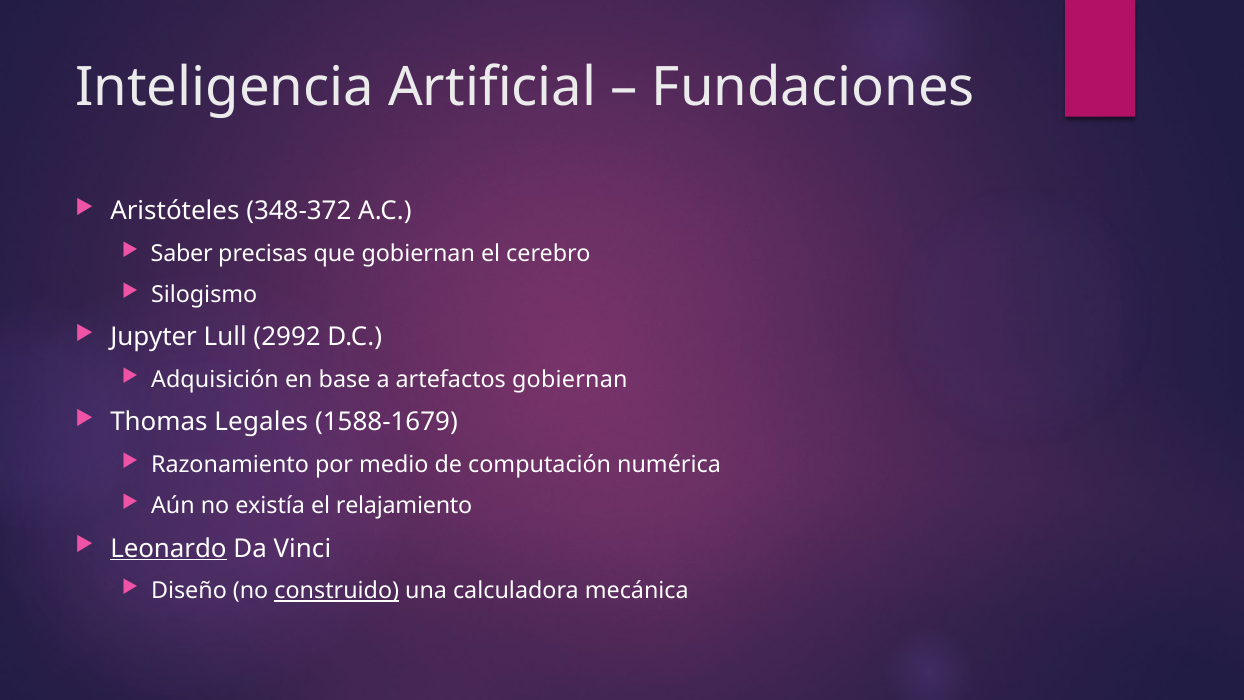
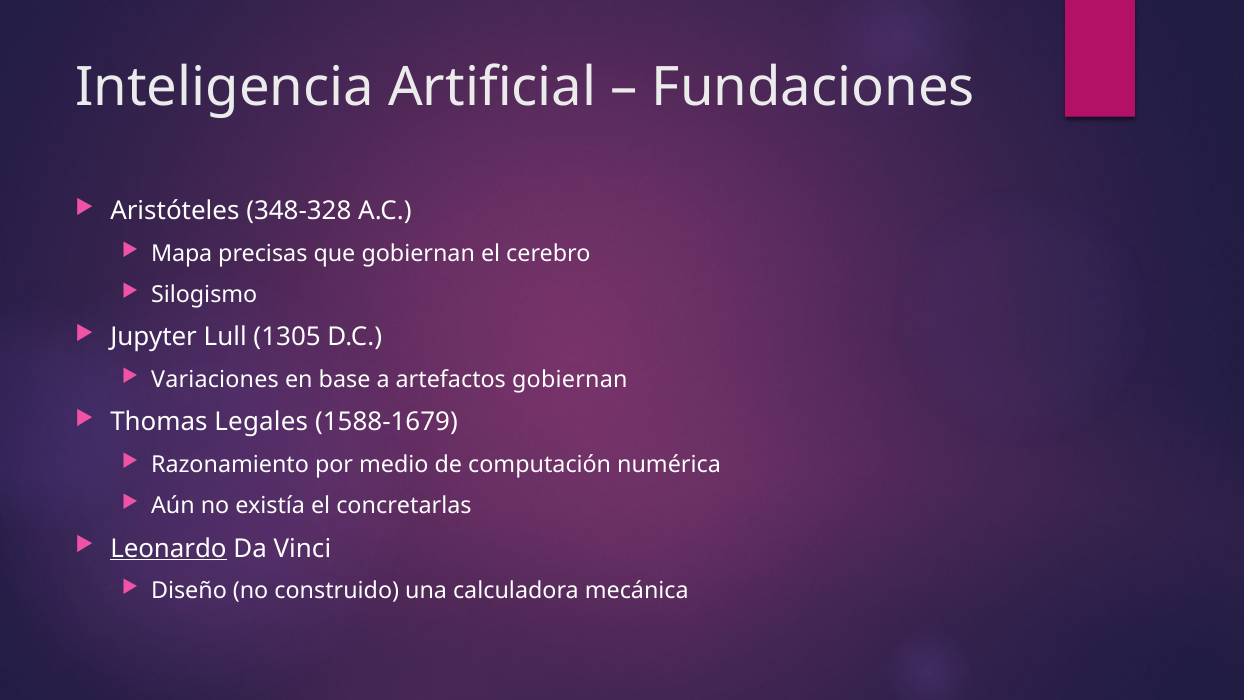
348-372: 348-372 -> 348-328
Saber: Saber -> Mapa
2992: 2992 -> 1305
Adquisición: Adquisición -> Variaciones
relajamiento: relajamiento -> concretarlas
construido underline: present -> none
